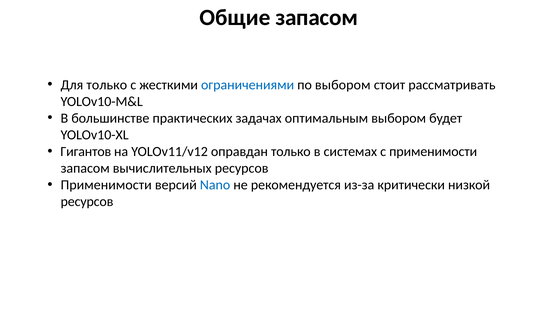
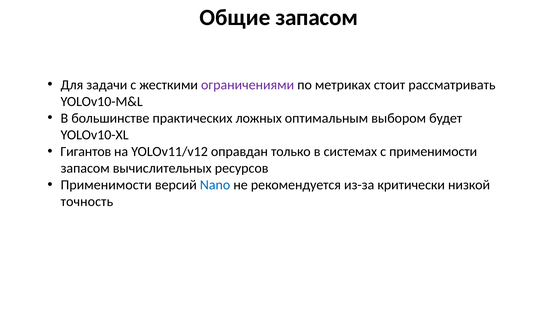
Для только: только -> задачи
ограничениями colour: blue -> purple
по выбором: выбором -> метриках
задачах: задачах -> ложных
ресурсов at (87, 202): ресурсов -> точность
